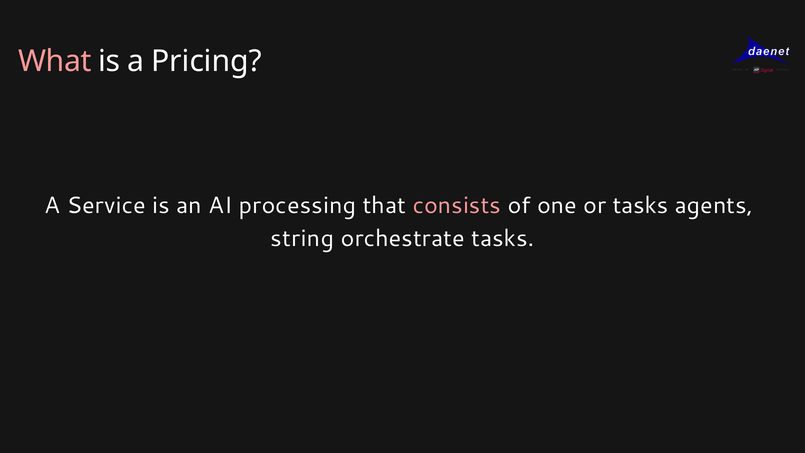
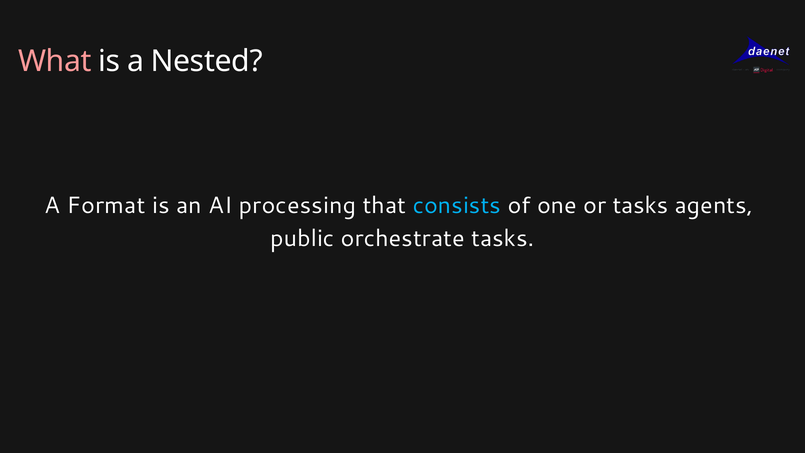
Pricing: Pricing -> Nested
Service: Service -> Format
consists colour: pink -> light blue
string: string -> public
